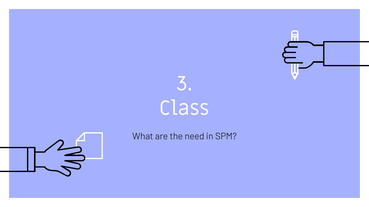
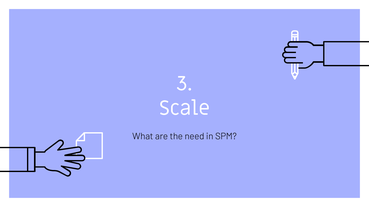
Class: Class -> Scale
